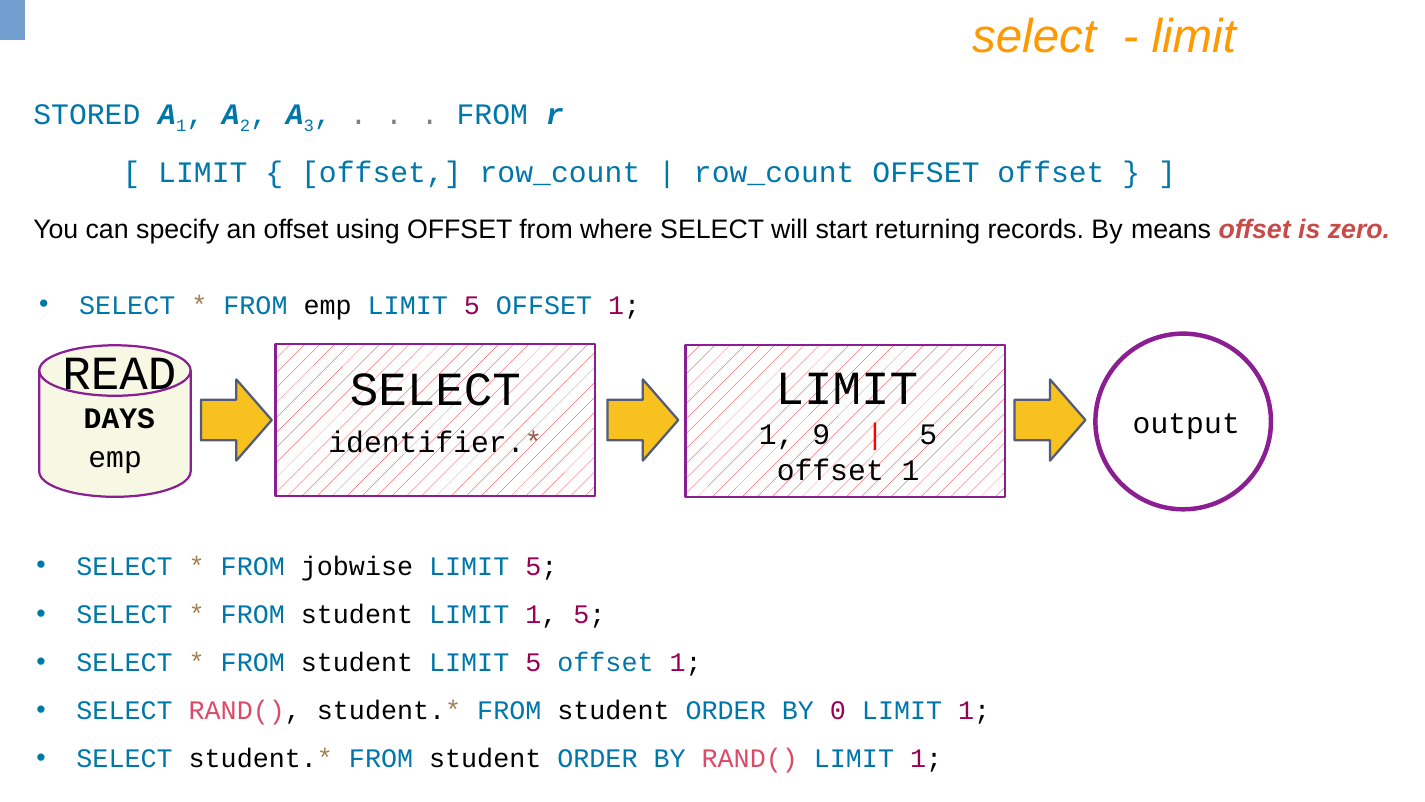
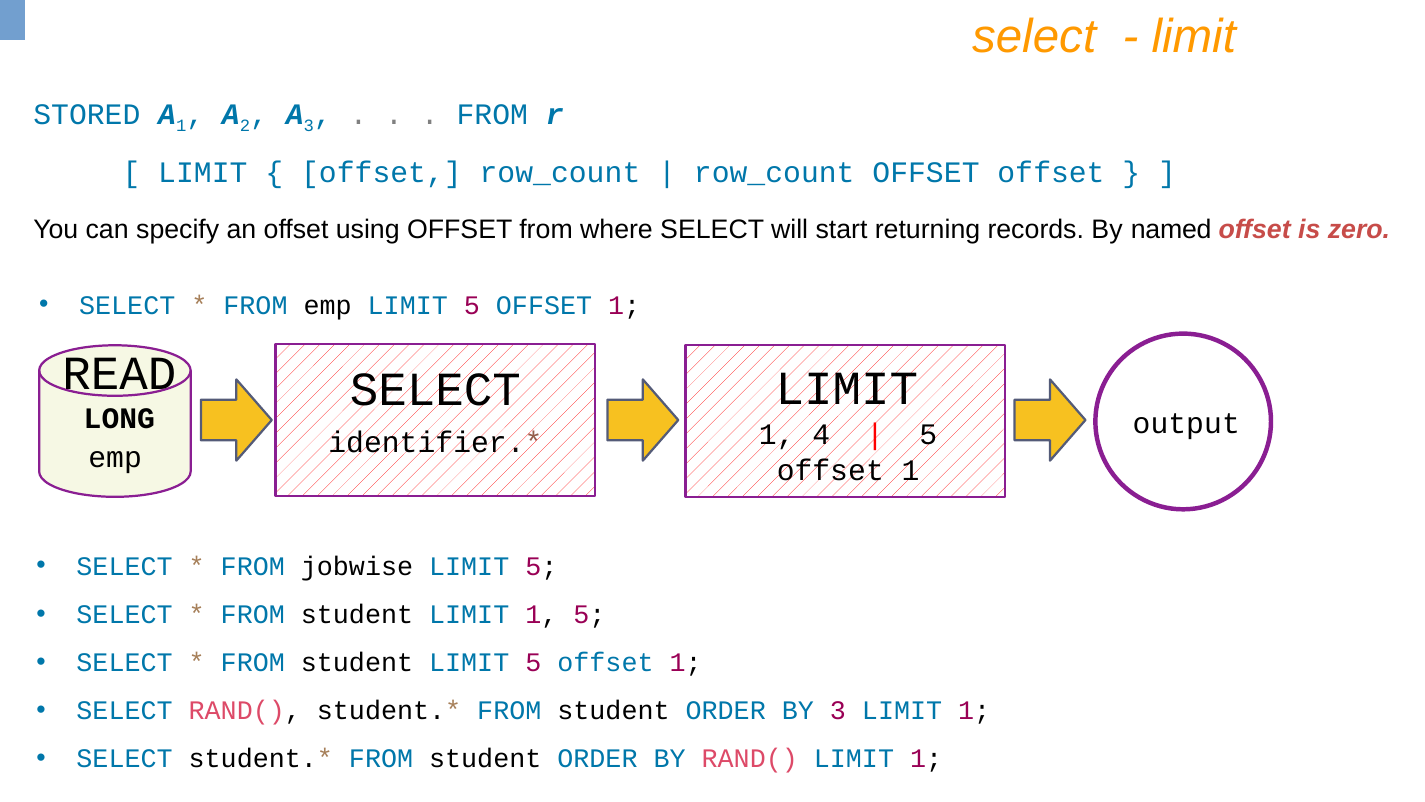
means: means -> named
DAYS: DAYS -> LONG
9: 9 -> 4
BY 0: 0 -> 3
